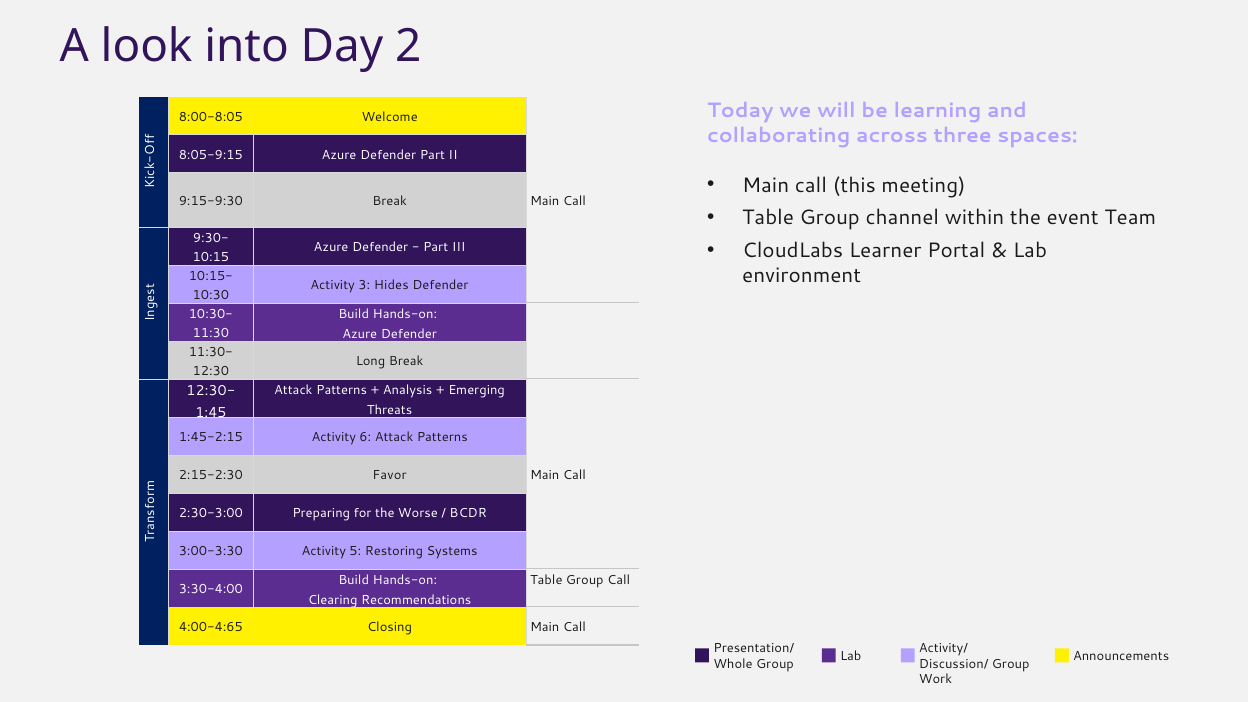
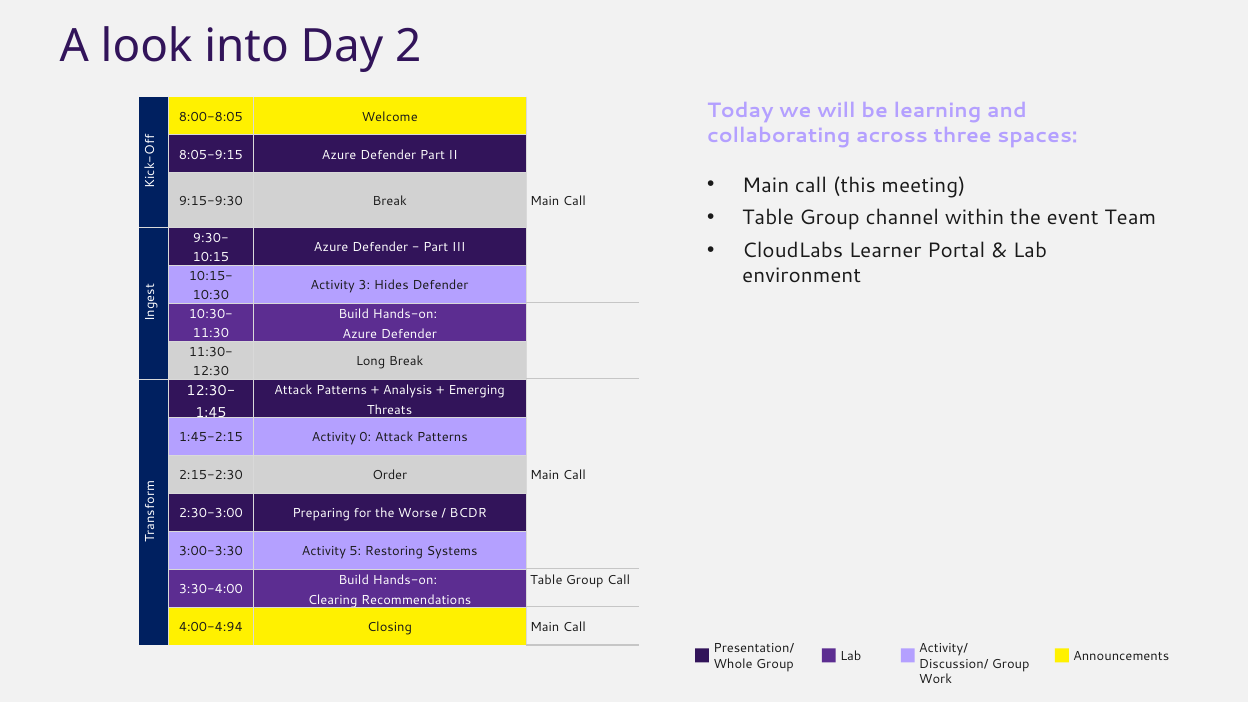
6: 6 -> 0
Favor: Favor -> Order
4:00-4:65: 4:00-4:65 -> 4:00-4:94
